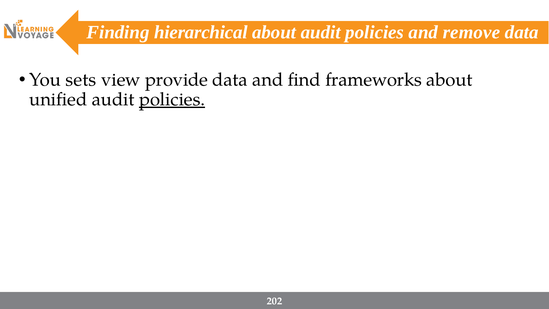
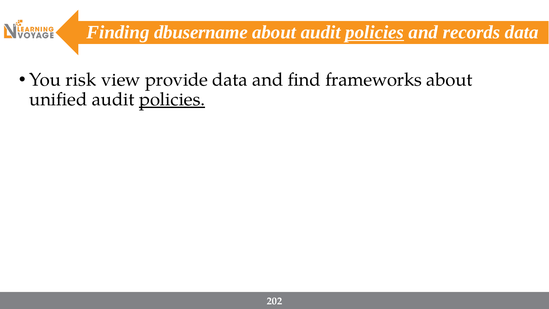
hierarchical: hierarchical -> dbusername
policies at (375, 32) underline: none -> present
remove: remove -> records
sets: sets -> risk
